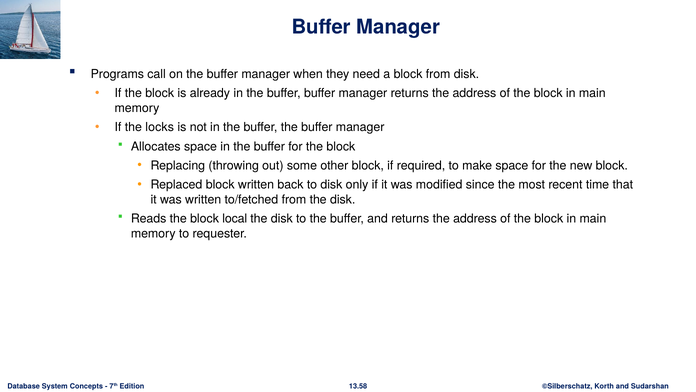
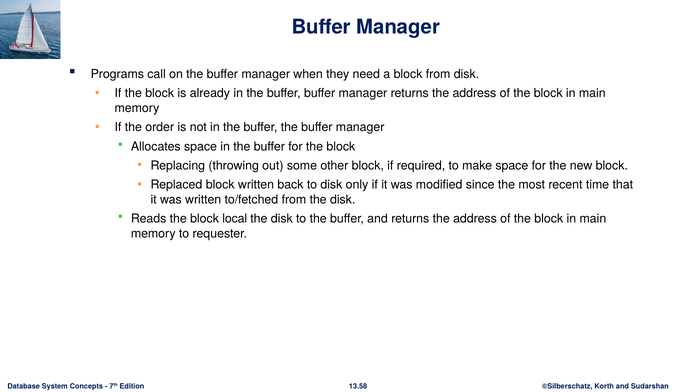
locks: locks -> order
